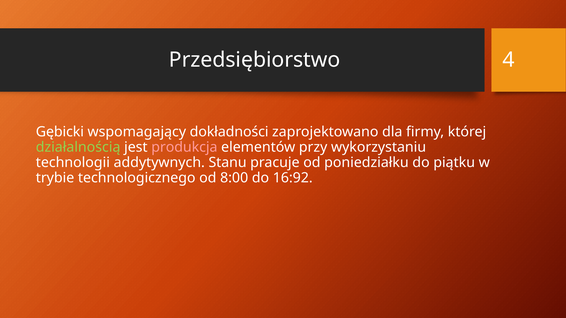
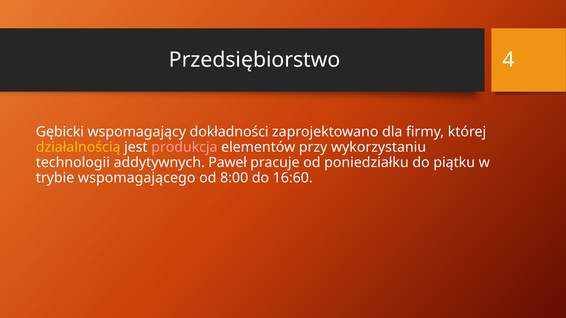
działalnością colour: light green -> yellow
Stanu: Stanu -> Paweł
technologicznego: technologicznego -> wspomagającego
16:92: 16:92 -> 16:60
